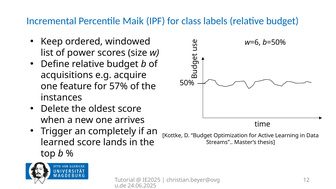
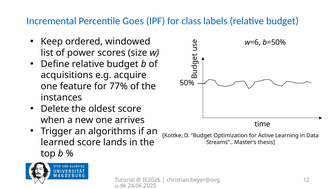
Maik: Maik -> Goes
57%: 57% -> 77%
completely: completely -> algorithms
